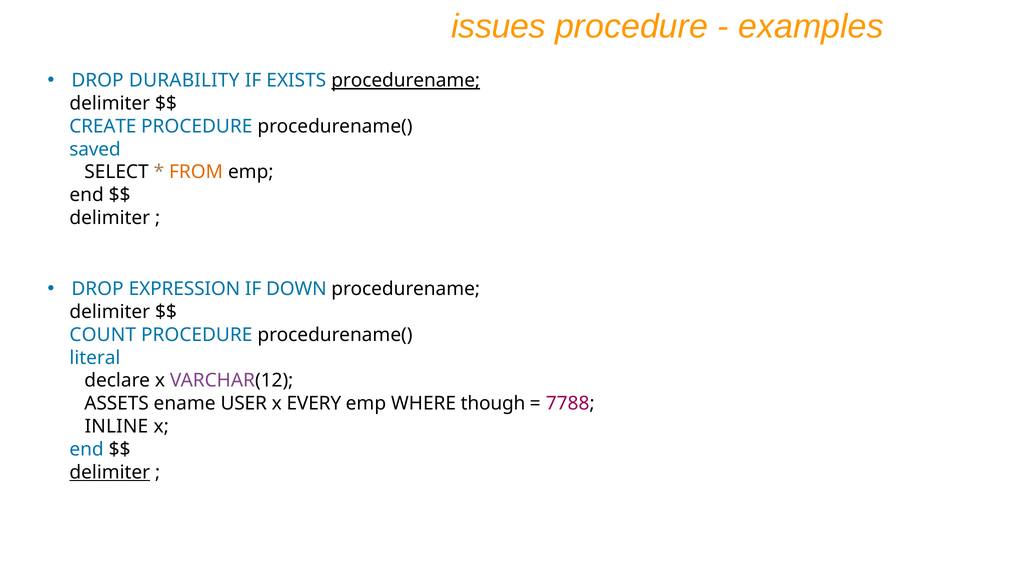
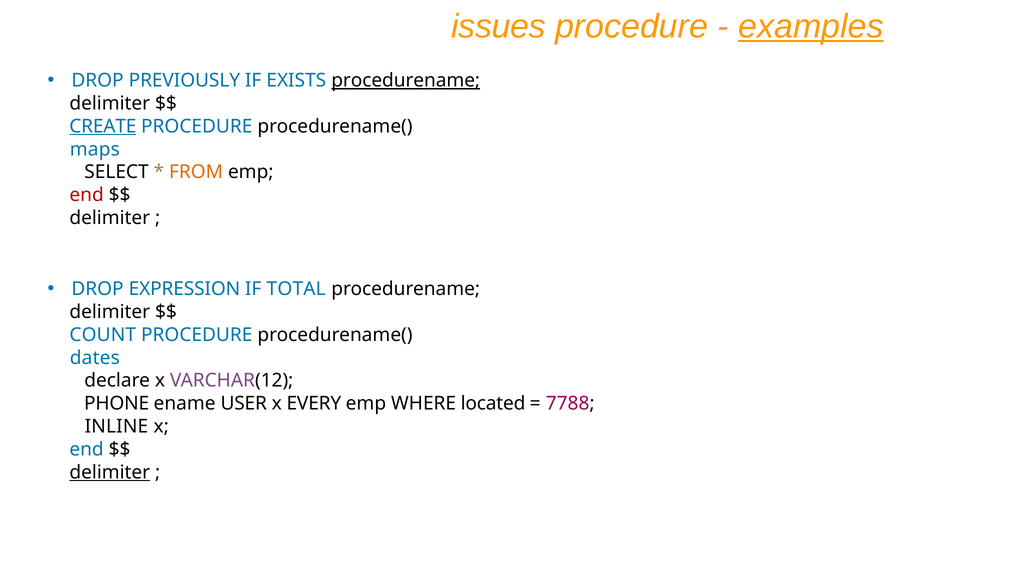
examples underline: none -> present
DURABILITY: DURABILITY -> PREVIOUSLY
CREATE underline: none -> present
saved: saved -> maps
end at (87, 195) colour: black -> red
DOWN: DOWN -> TOTAL
literal: literal -> dates
ASSETS: ASSETS -> PHONE
though: though -> located
